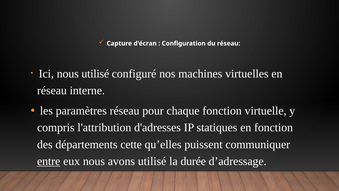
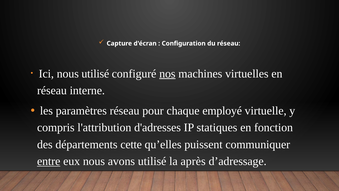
nos underline: none -> present
chaque fonction: fonction -> employé
durée: durée -> après
